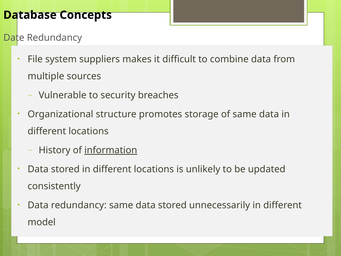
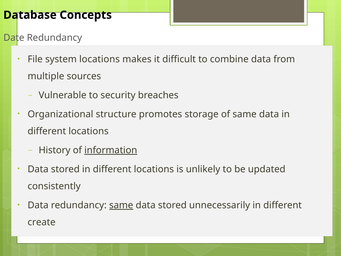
system suppliers: suppliers -> locations
same at (121, 205) underline: none -> present
model: model -> create
